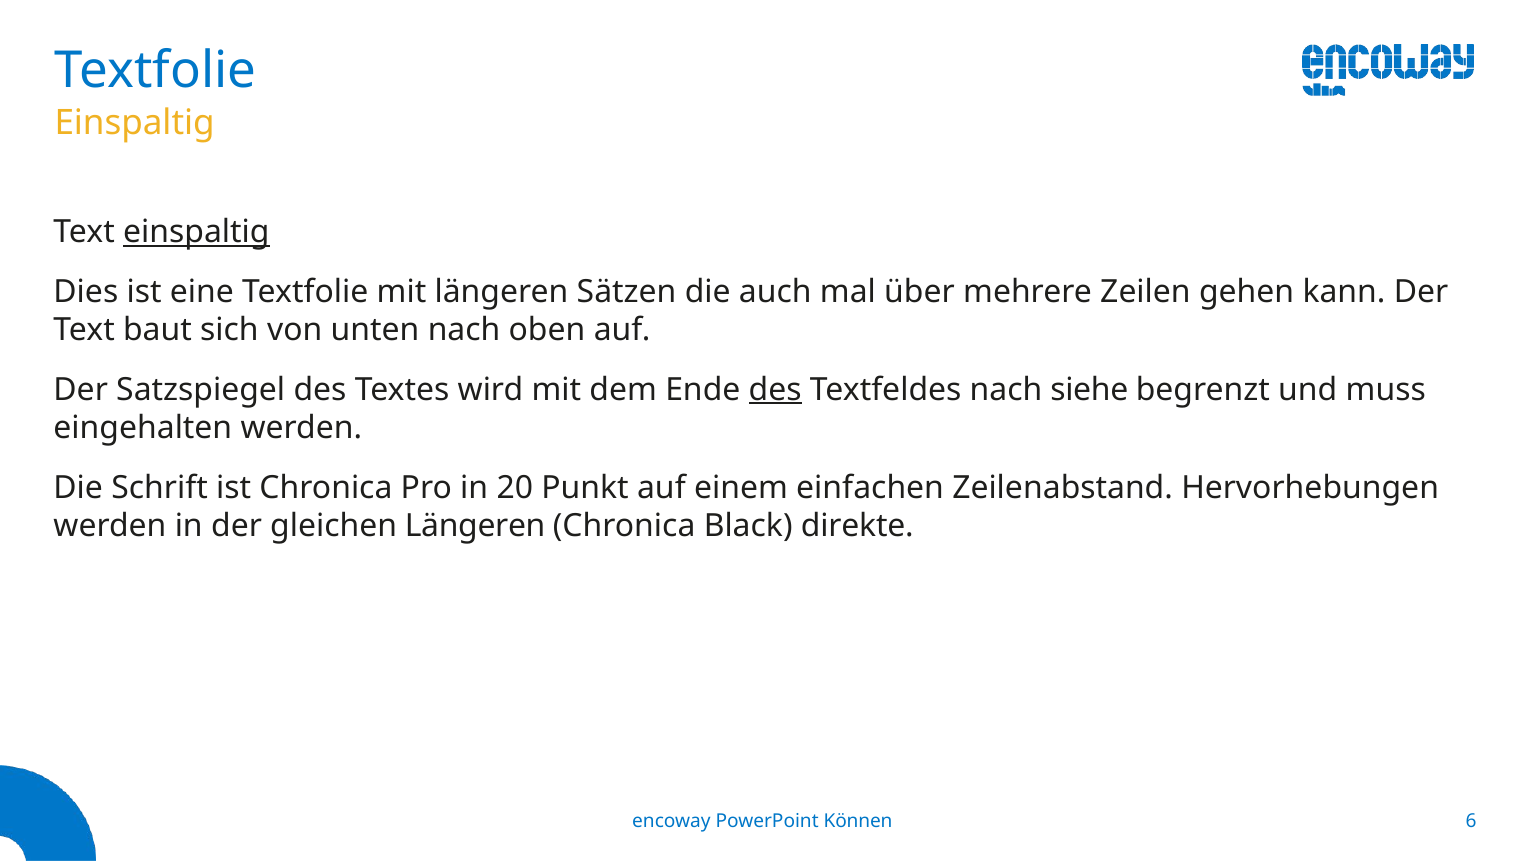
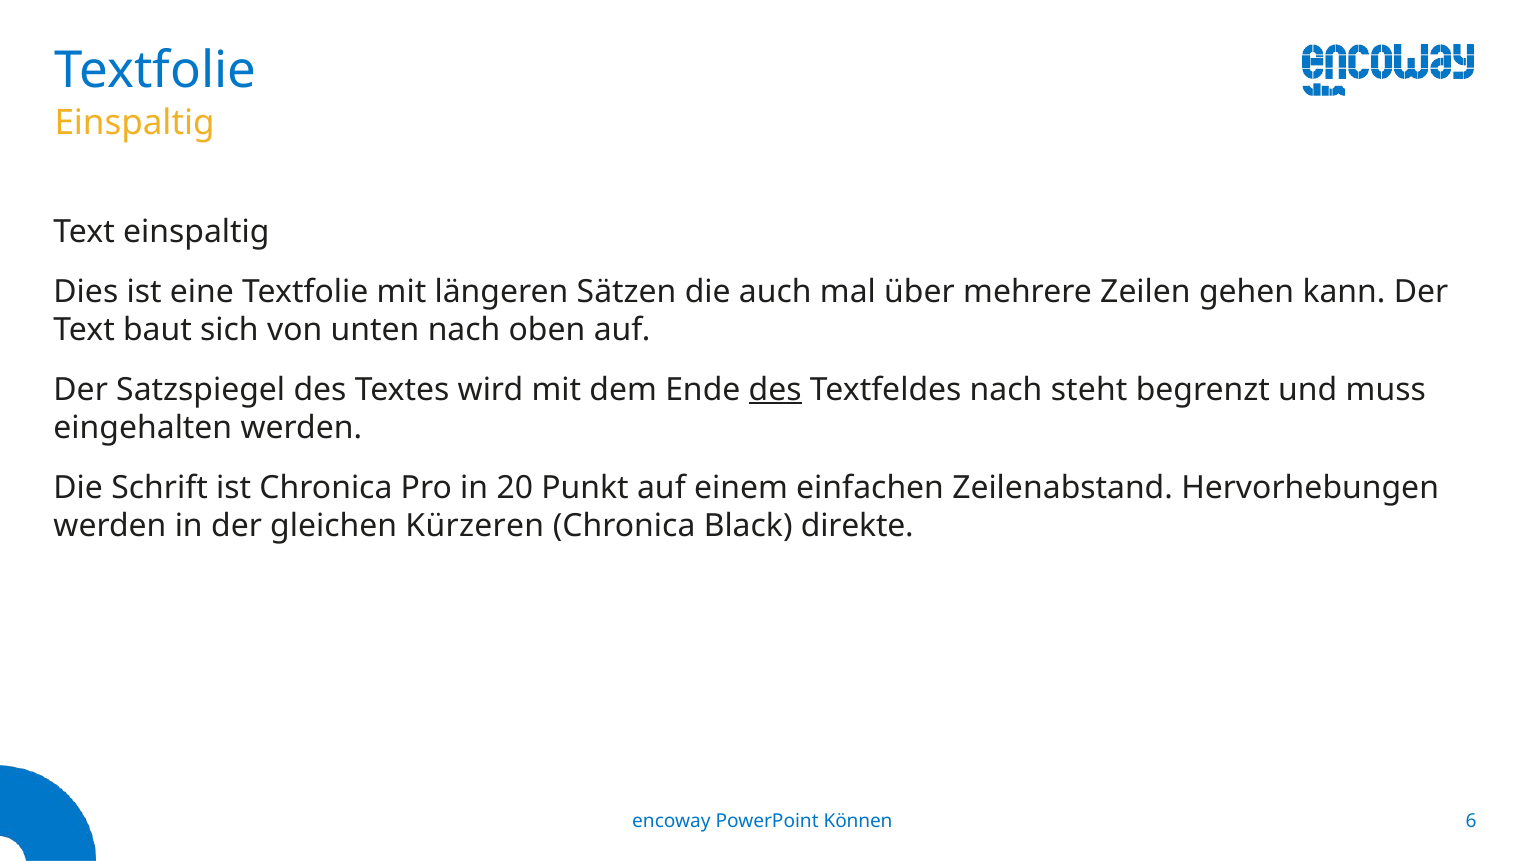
einspaltig at (196, 232) underline: present -> none
siehe: siehe -> steht
gleichen Längeren: Längeren -> Kürzeren
